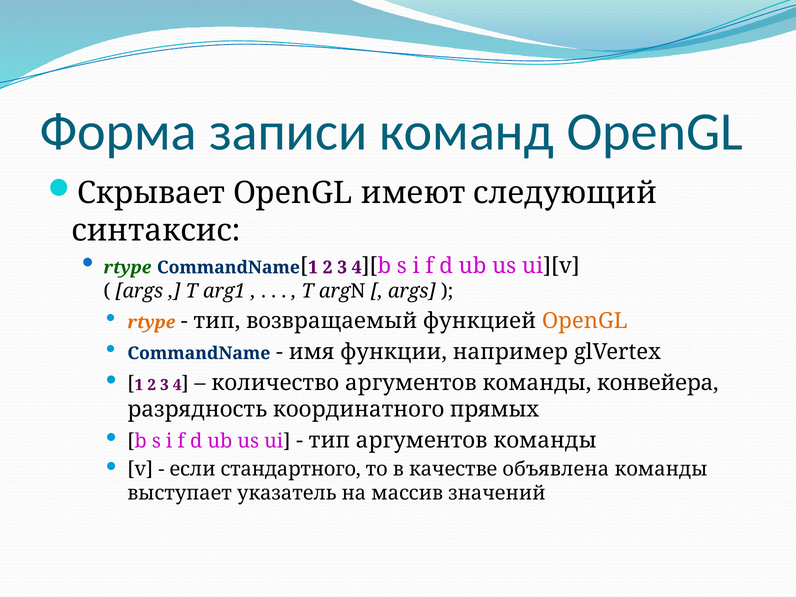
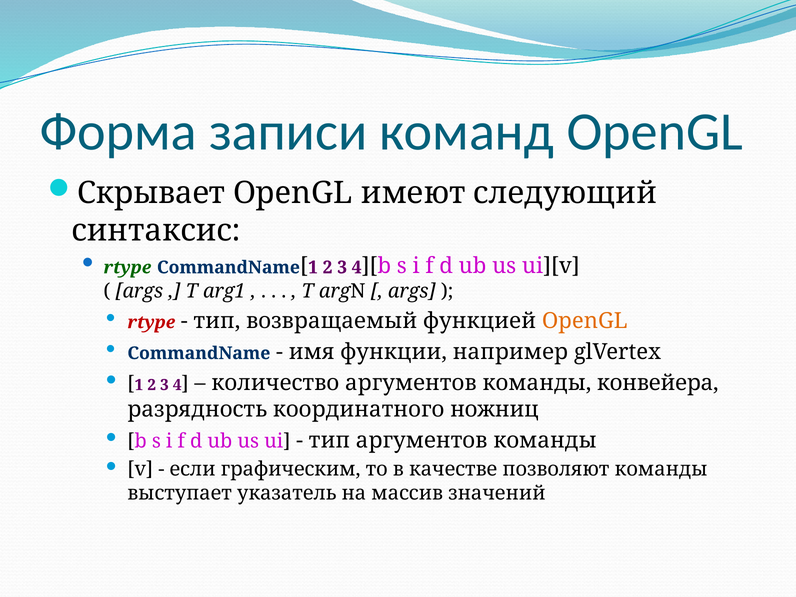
rtype at (151, 322) colour: orange -> red
прямых: прямых -> ножниц
стандартного: стандартного -> графическим
объявлена: объявлена -> позволяют
